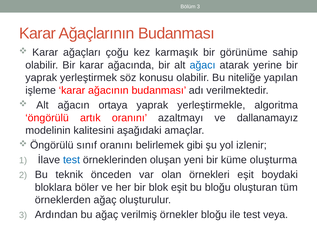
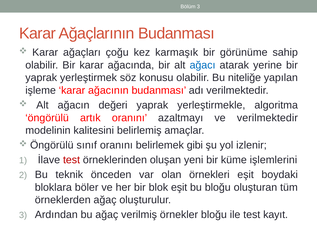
ortaya: ortaya -> değeri
ve dallanamayız: dallanamayız -> verilmektedir
aşağıdaki: aşağıdaki -> belirlemiş
test at (72, 160) colour: blue -> red
oluşturma: oluşturma -> işlemlerini
veya: veya -> kayıt
